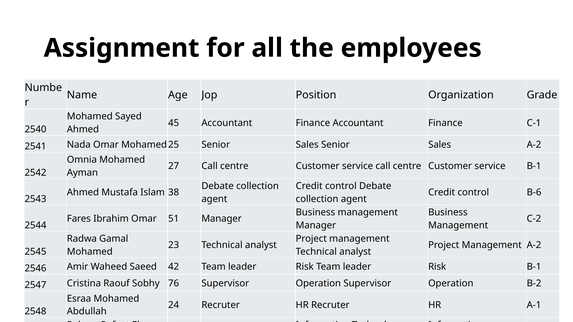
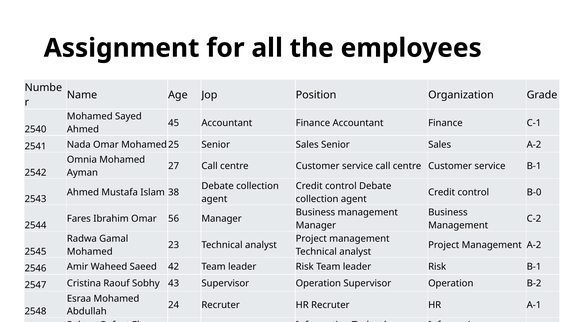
B-6: B-6 -> B-0
51: 51 -> 56
76: 76 -> 43
